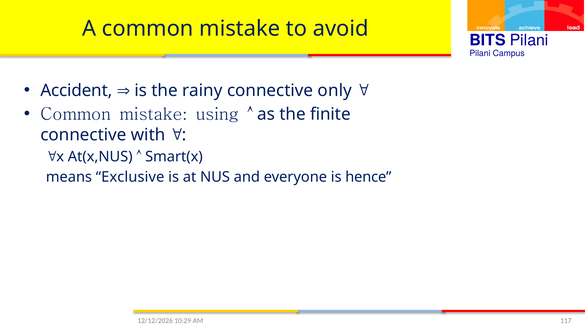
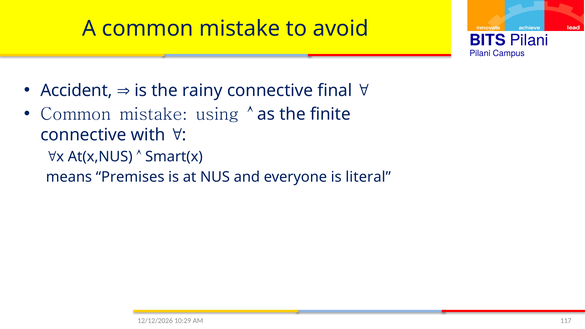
only: only -> final
Exclusive: Exclusive -> Premises
hence: hence -> literal
